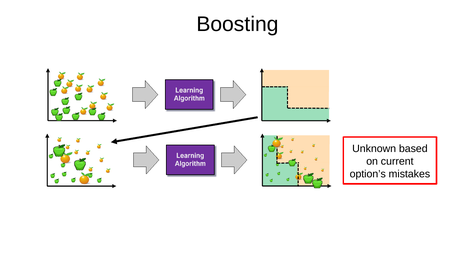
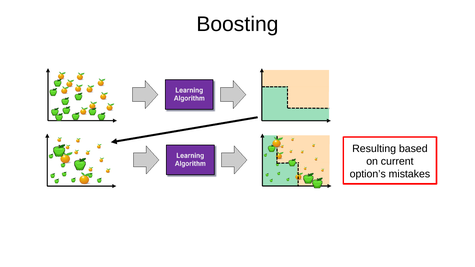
Unknown: Unknown -> Resulting
